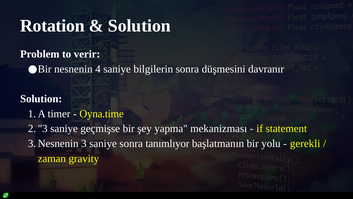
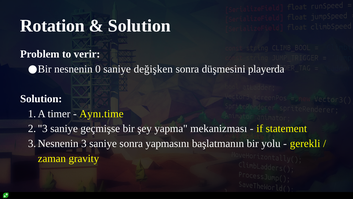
4: 4 -> 0
bilgilerin: bilgilerin -> değişken
davranır: davranır -> playerda
Oyna.time: Oyna.time -> Aynı.time
tanımlıyor: tanımlıyor -> yapmasını
